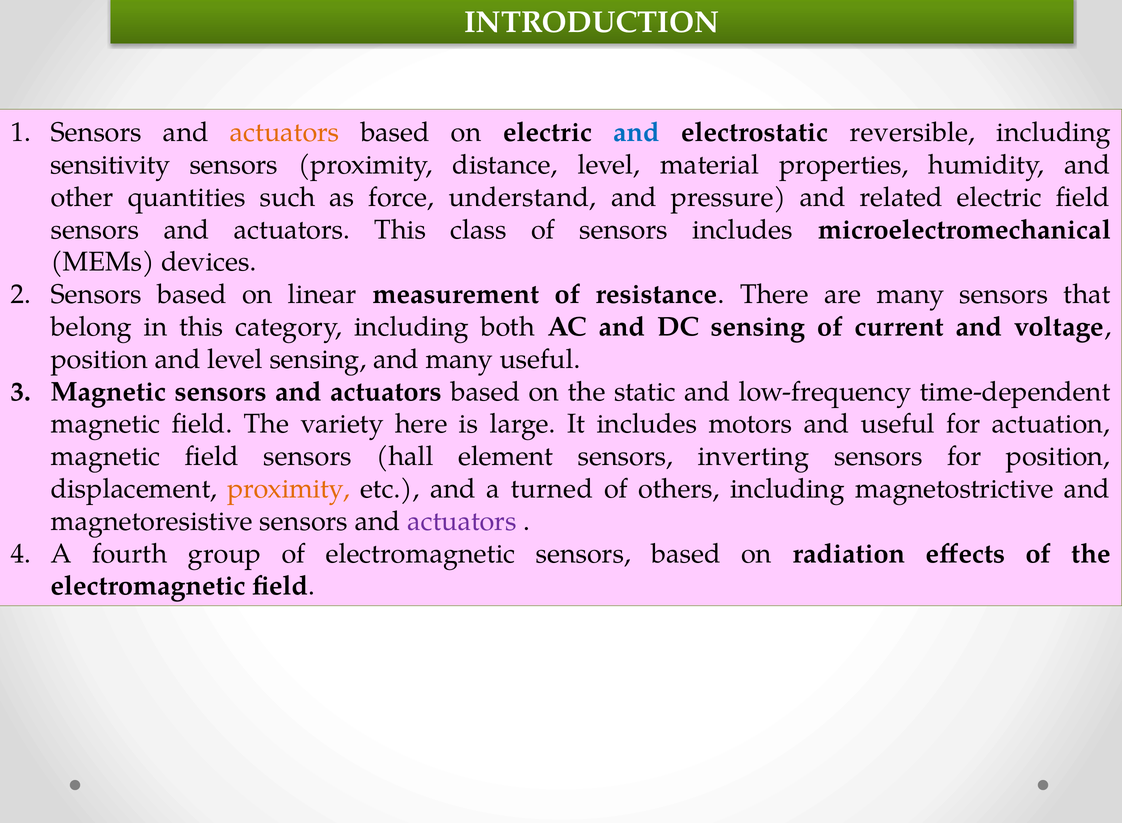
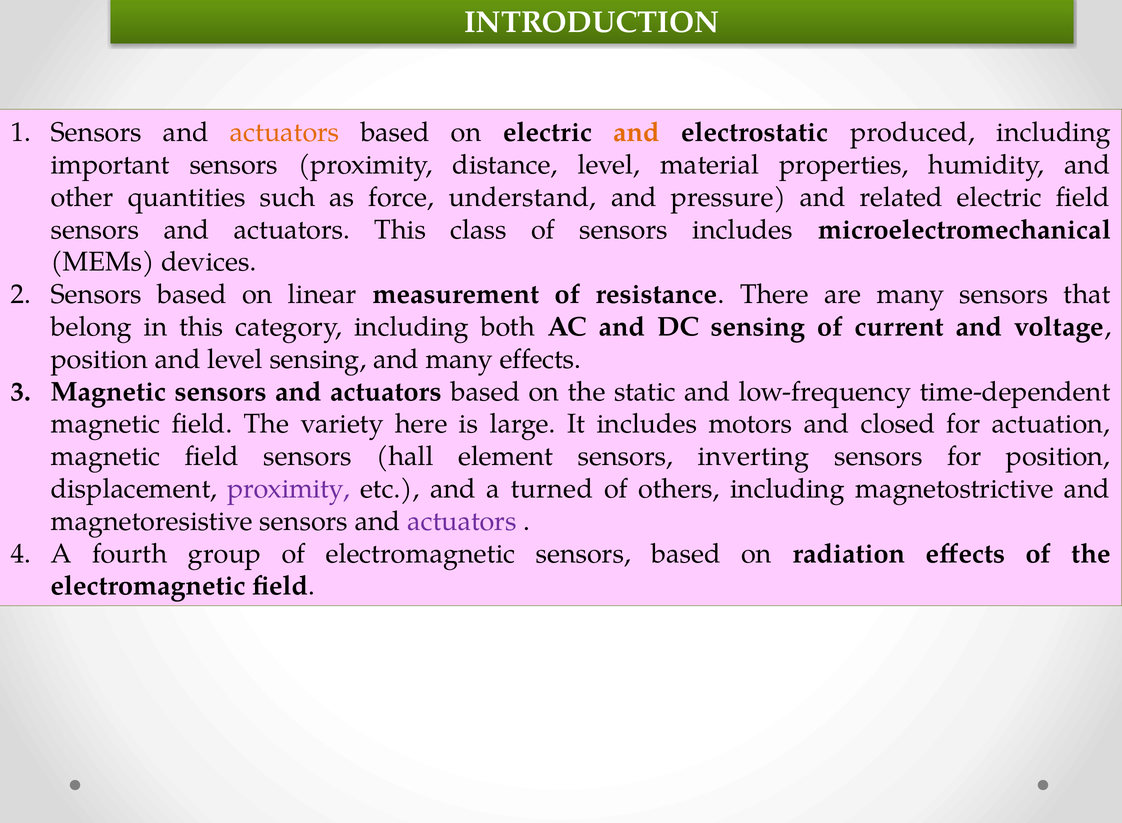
and at (637, 132) colour: blue -> orange
reversible: reversible -> produced
sensitivity: sensitivity -> important
many useful: useful -> effects
and useful: useful -> closed
proximity at (289, 489) colour: orange -> purple
